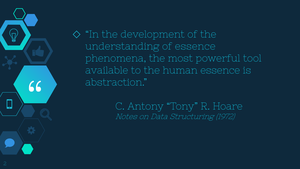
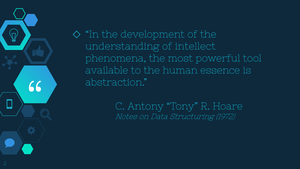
of essence: essence -> intellect
